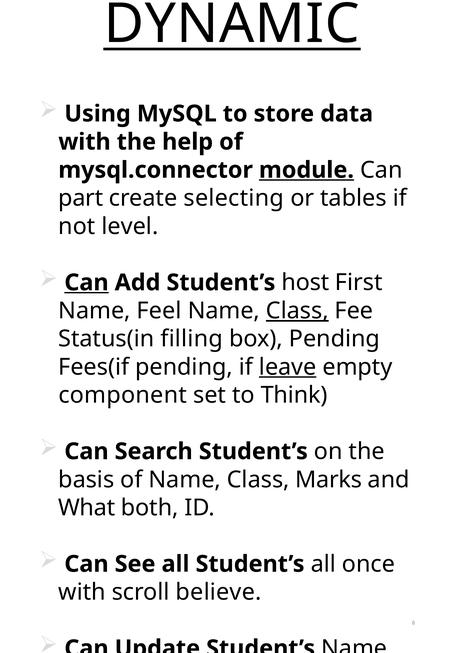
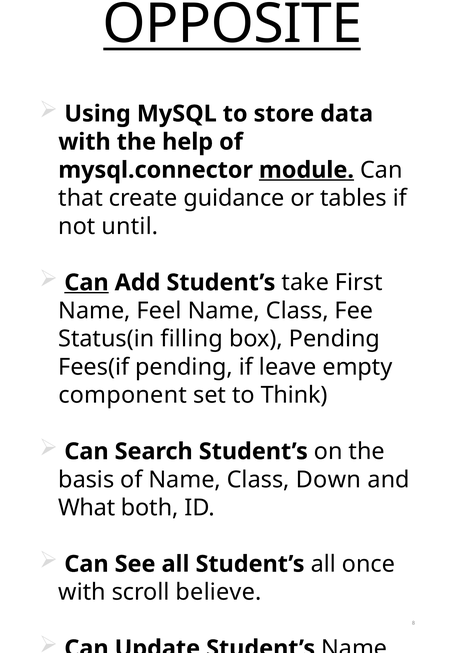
DYNAMIC: DYNAMIC -> OPPOSITE
part: part -> that
create selecting: selecting -> guidance
level: level -> until
host: host -> take
Class at (297, 311) underline: present -> none
leave underline: present -> none
Marks: Marks -> Down
